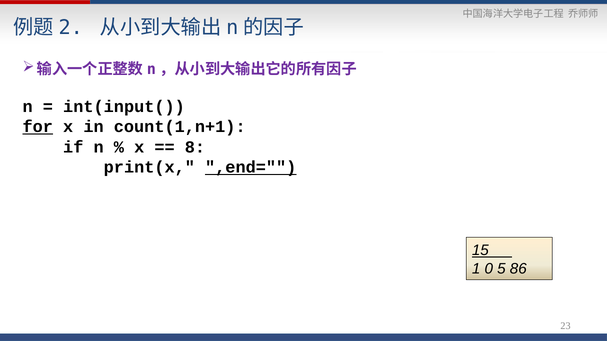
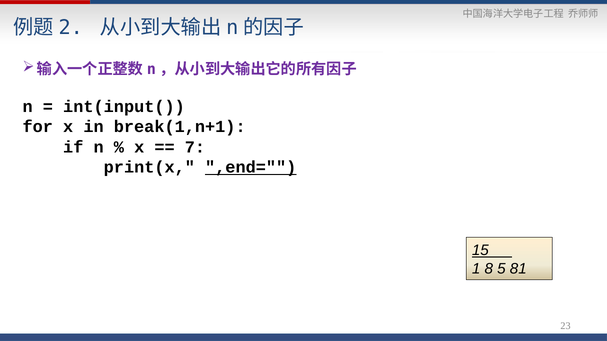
for underline: present -> none
count(1,n+1: count(1,n+1 -> break(1,n+1
8: 8 -> 7
0: 0 -> 8
86: 86 -> 81
